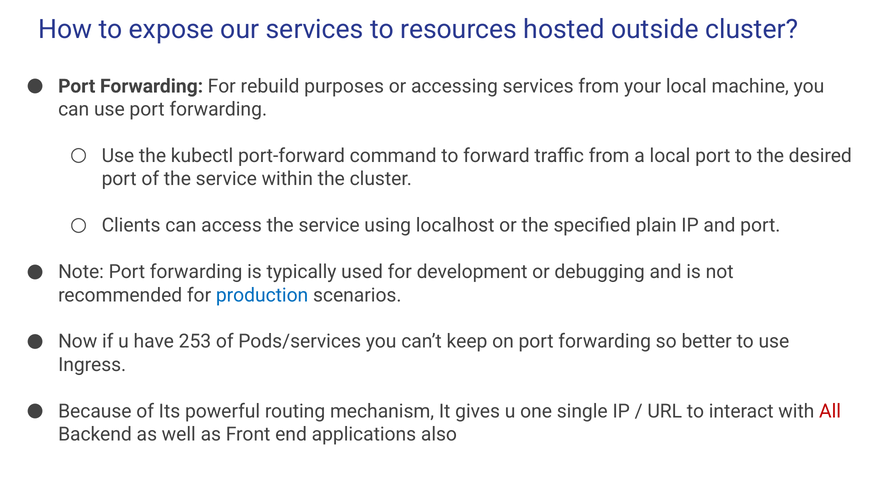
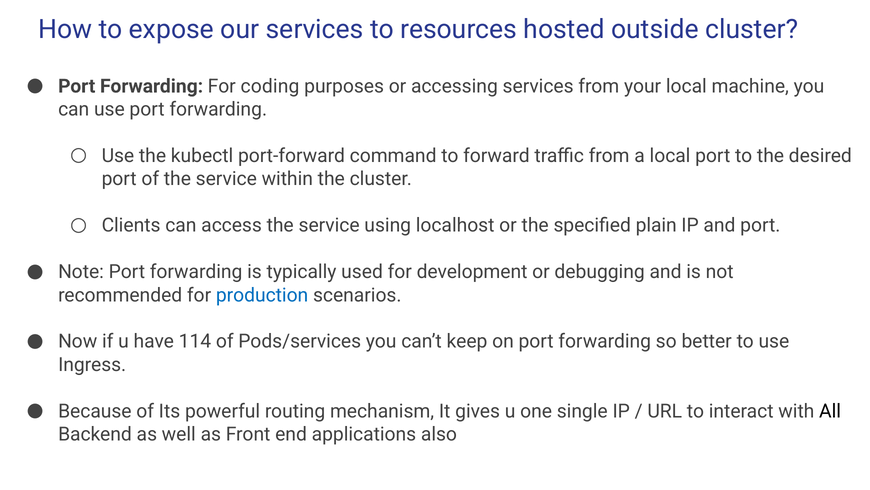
rebuild: rebuild -> coding
253: 253 -> 114
All colour: red -> black
